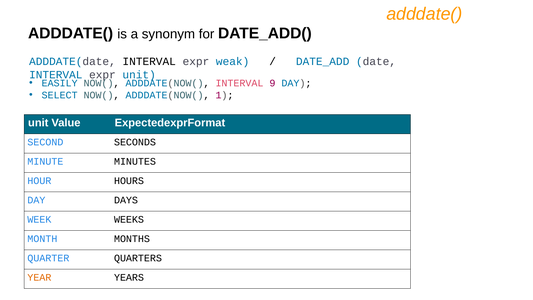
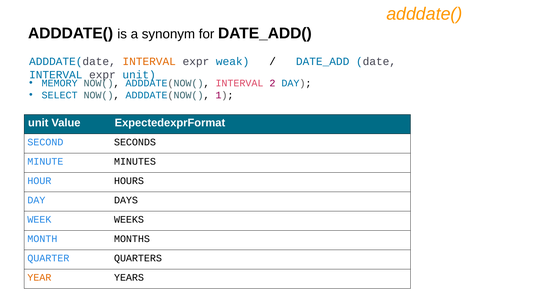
INTERVAL at (149, 61) colour: black -> orange
EASILY: EASILY -> MEMORY
9: 9 -> 2
